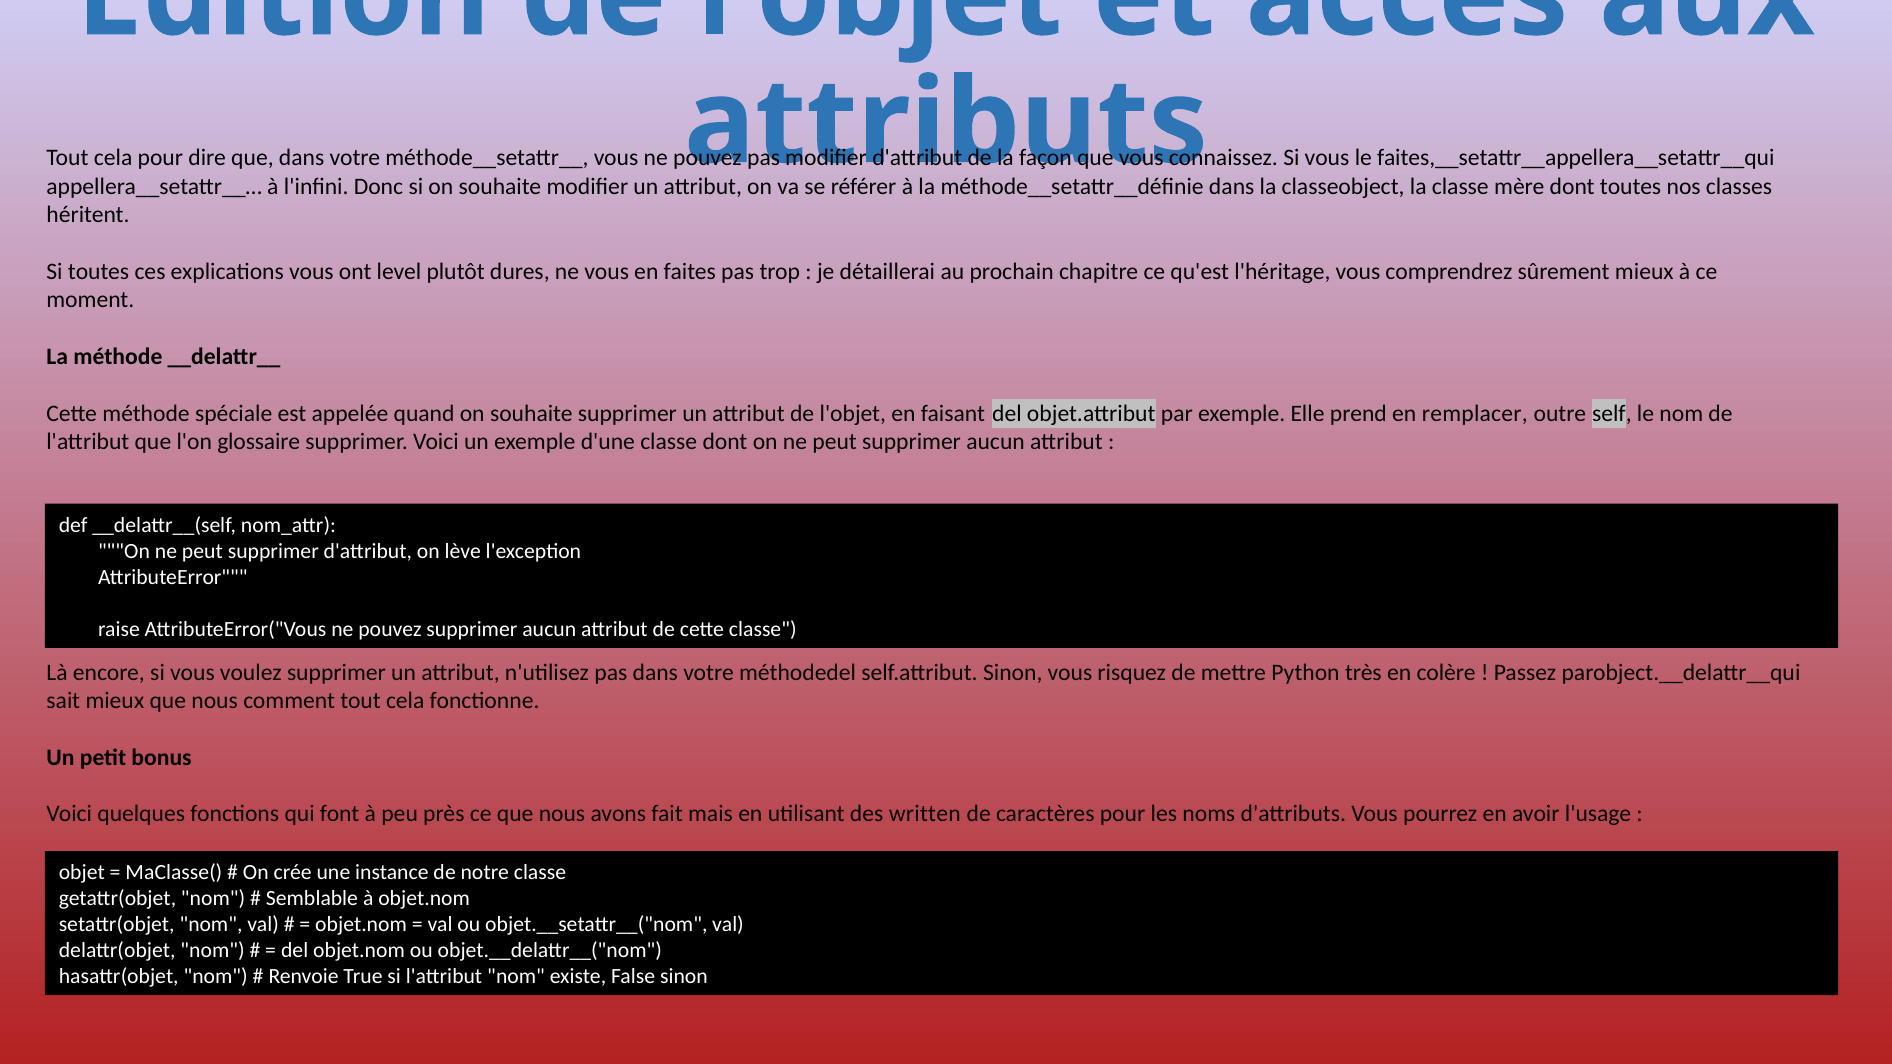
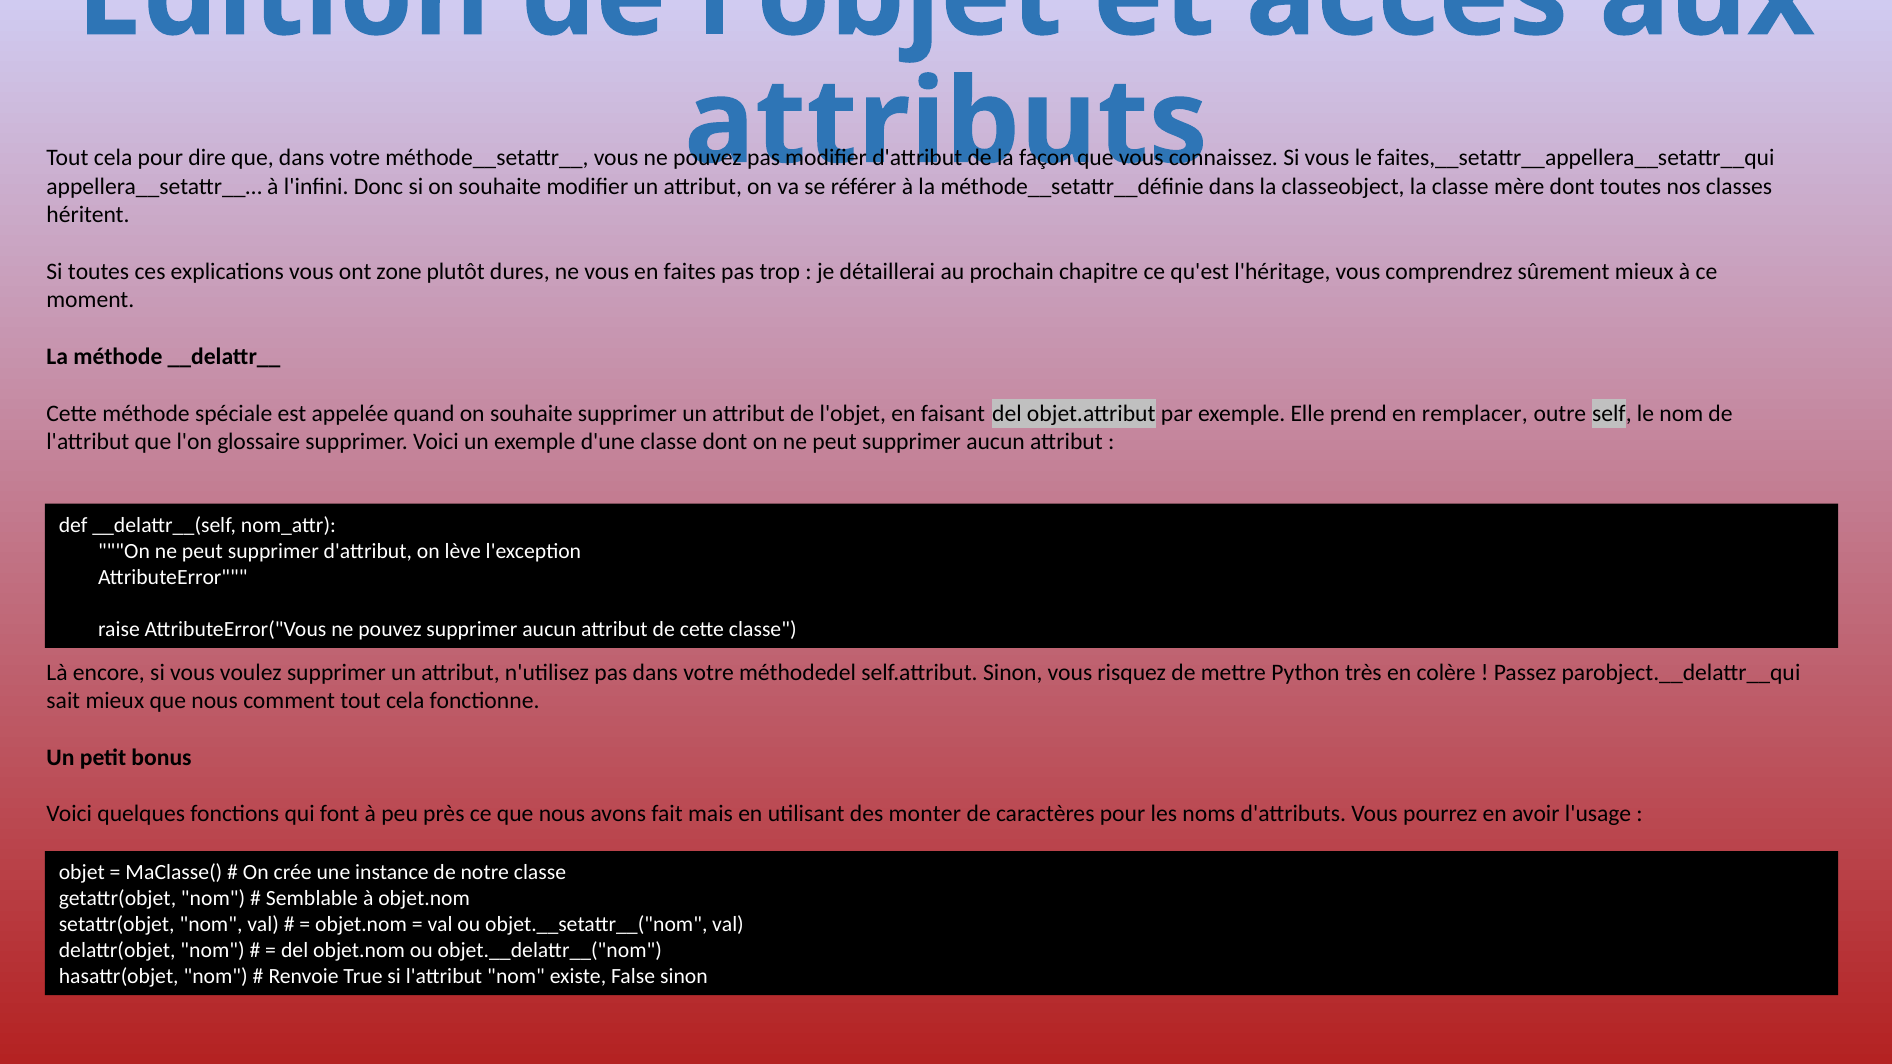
level: level -> zone
written: written -> monter
